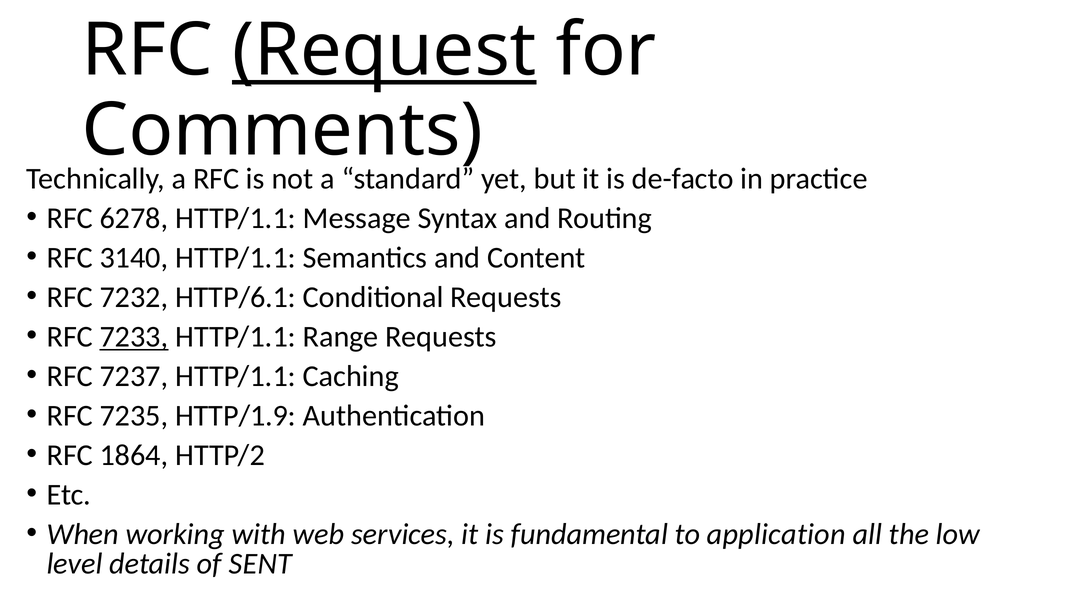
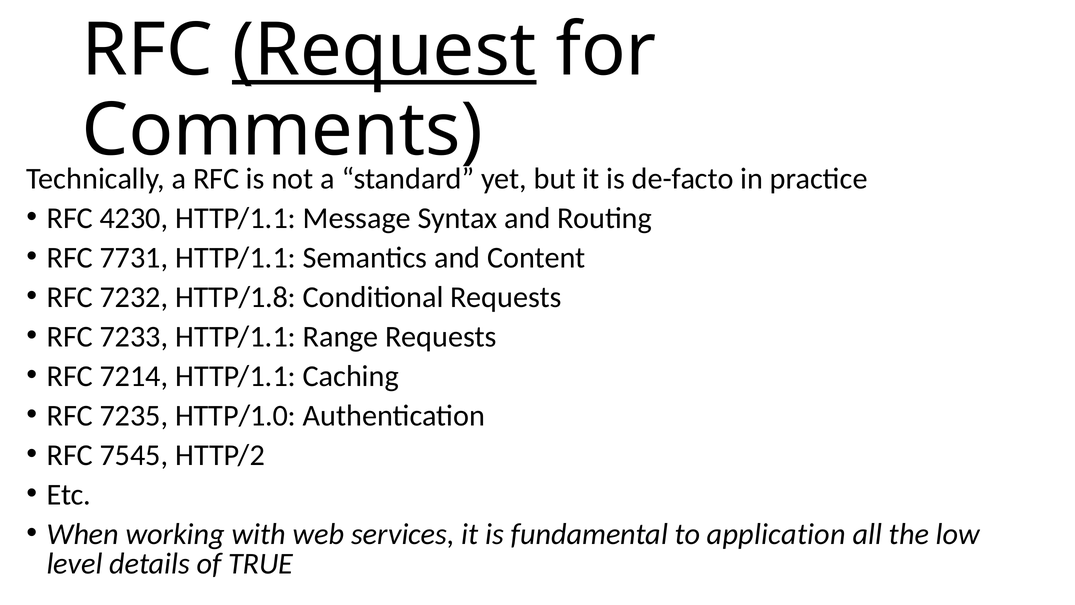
6278: 6278 -> 4230
3140: 3140 -> 7731
HTTP/6.1: HTTP/6.1 -> HTTP/1.8
7233 underline: present -> none
7237: 7237 -> 7214
HTTP/1.9: HTTP/1.9 -> HTTP/1.0
1864: 1864 -> 7545
SENT: SENT -> TRUE
